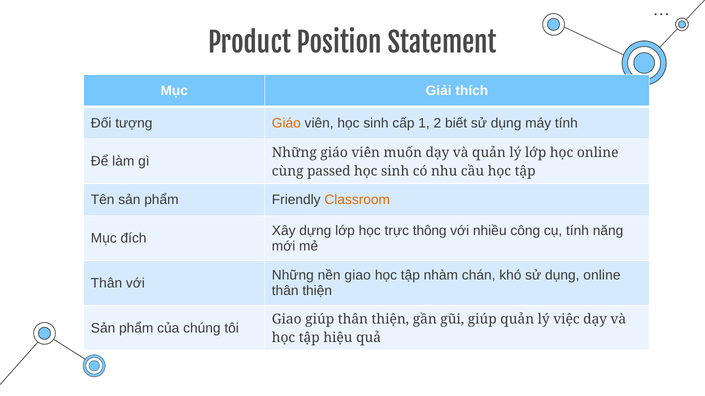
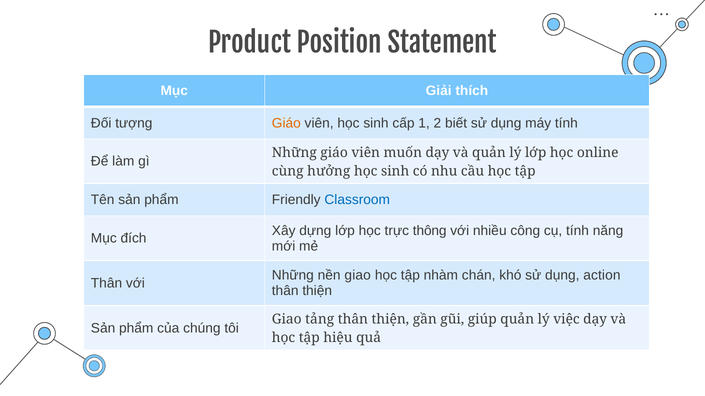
passed: passed -> hưởng
Classroom colour: orange -> blue
dụng online: online -> action
Giao giúp: giúp -> tảng
